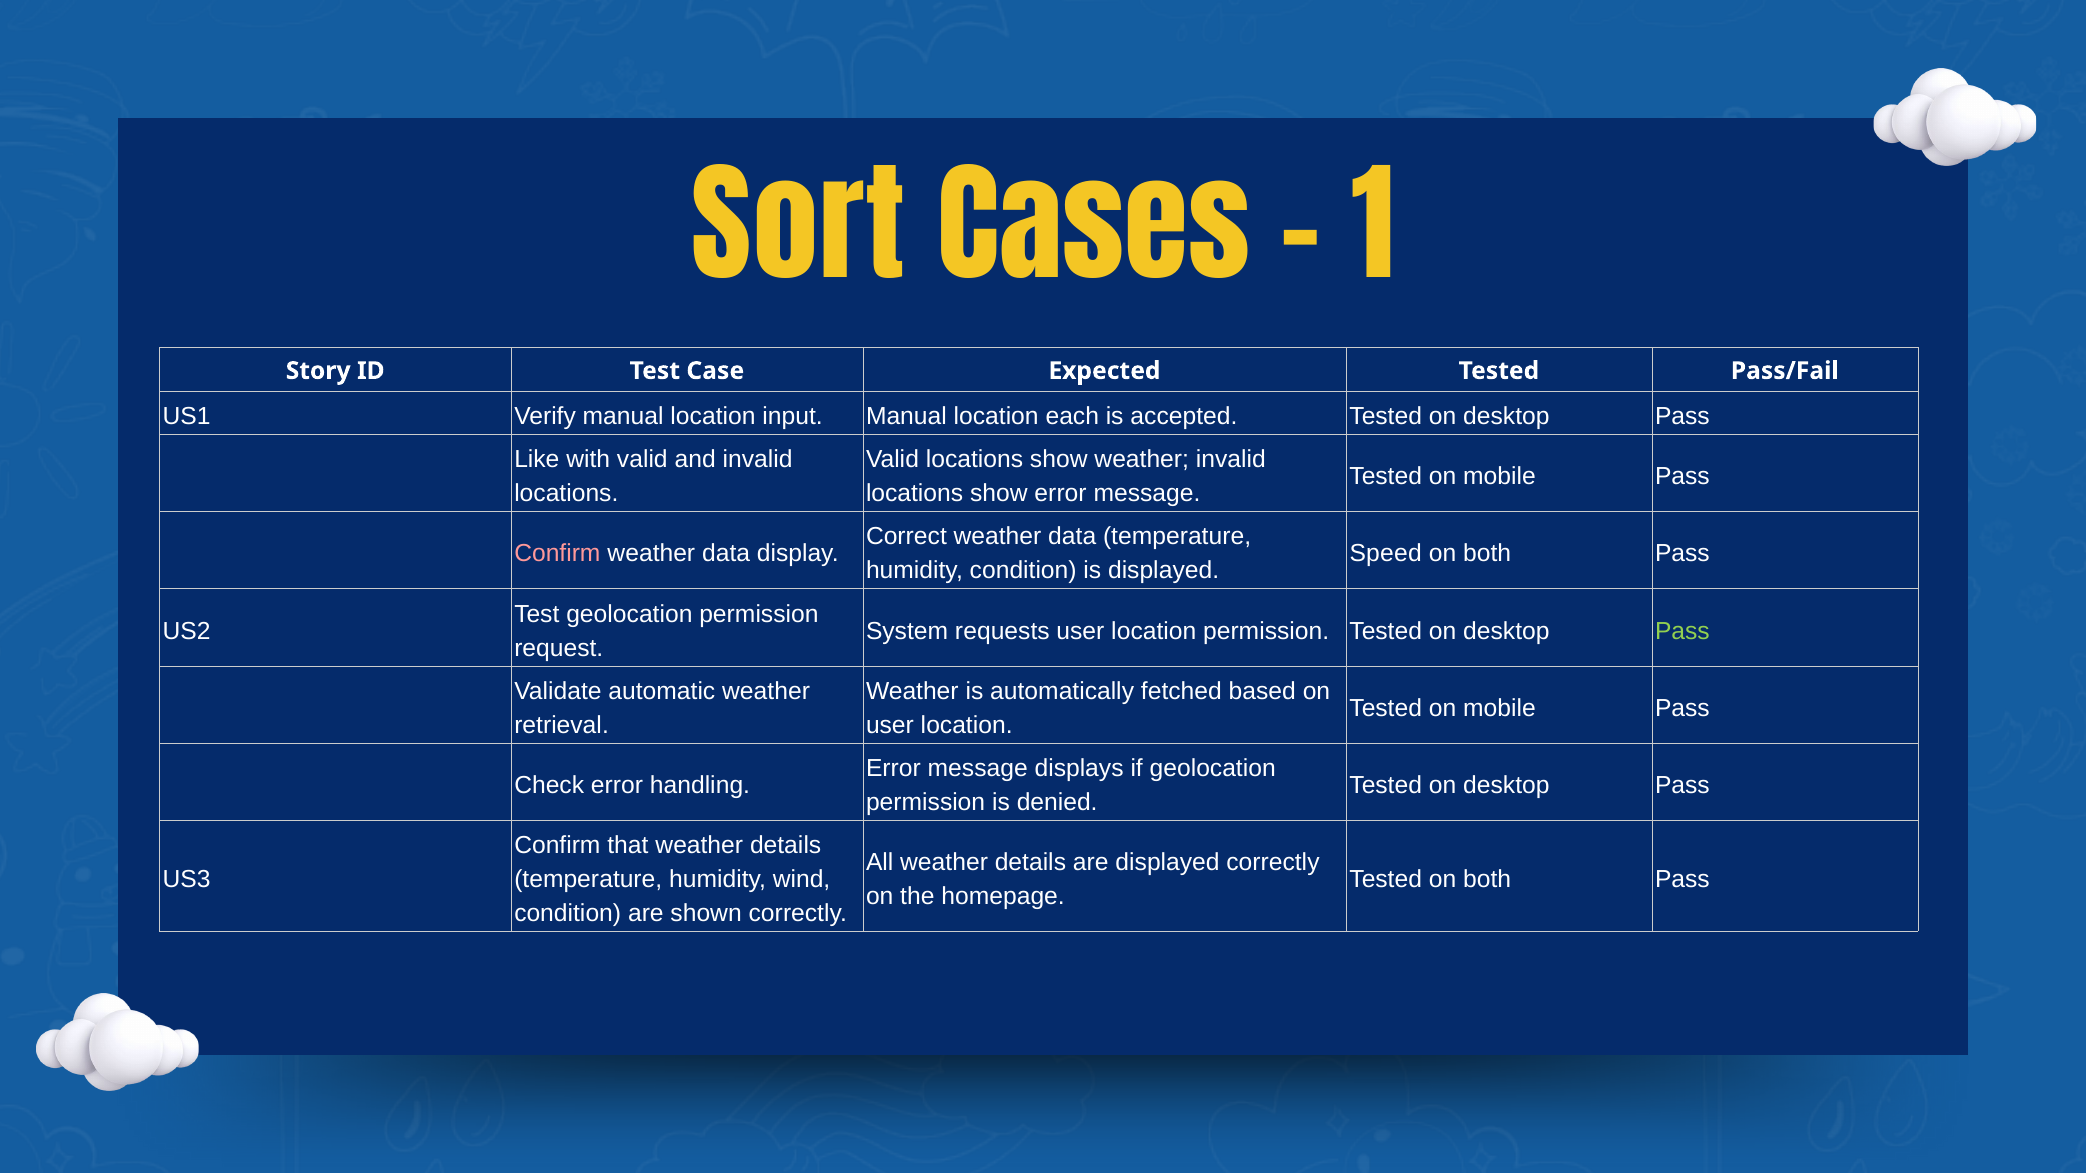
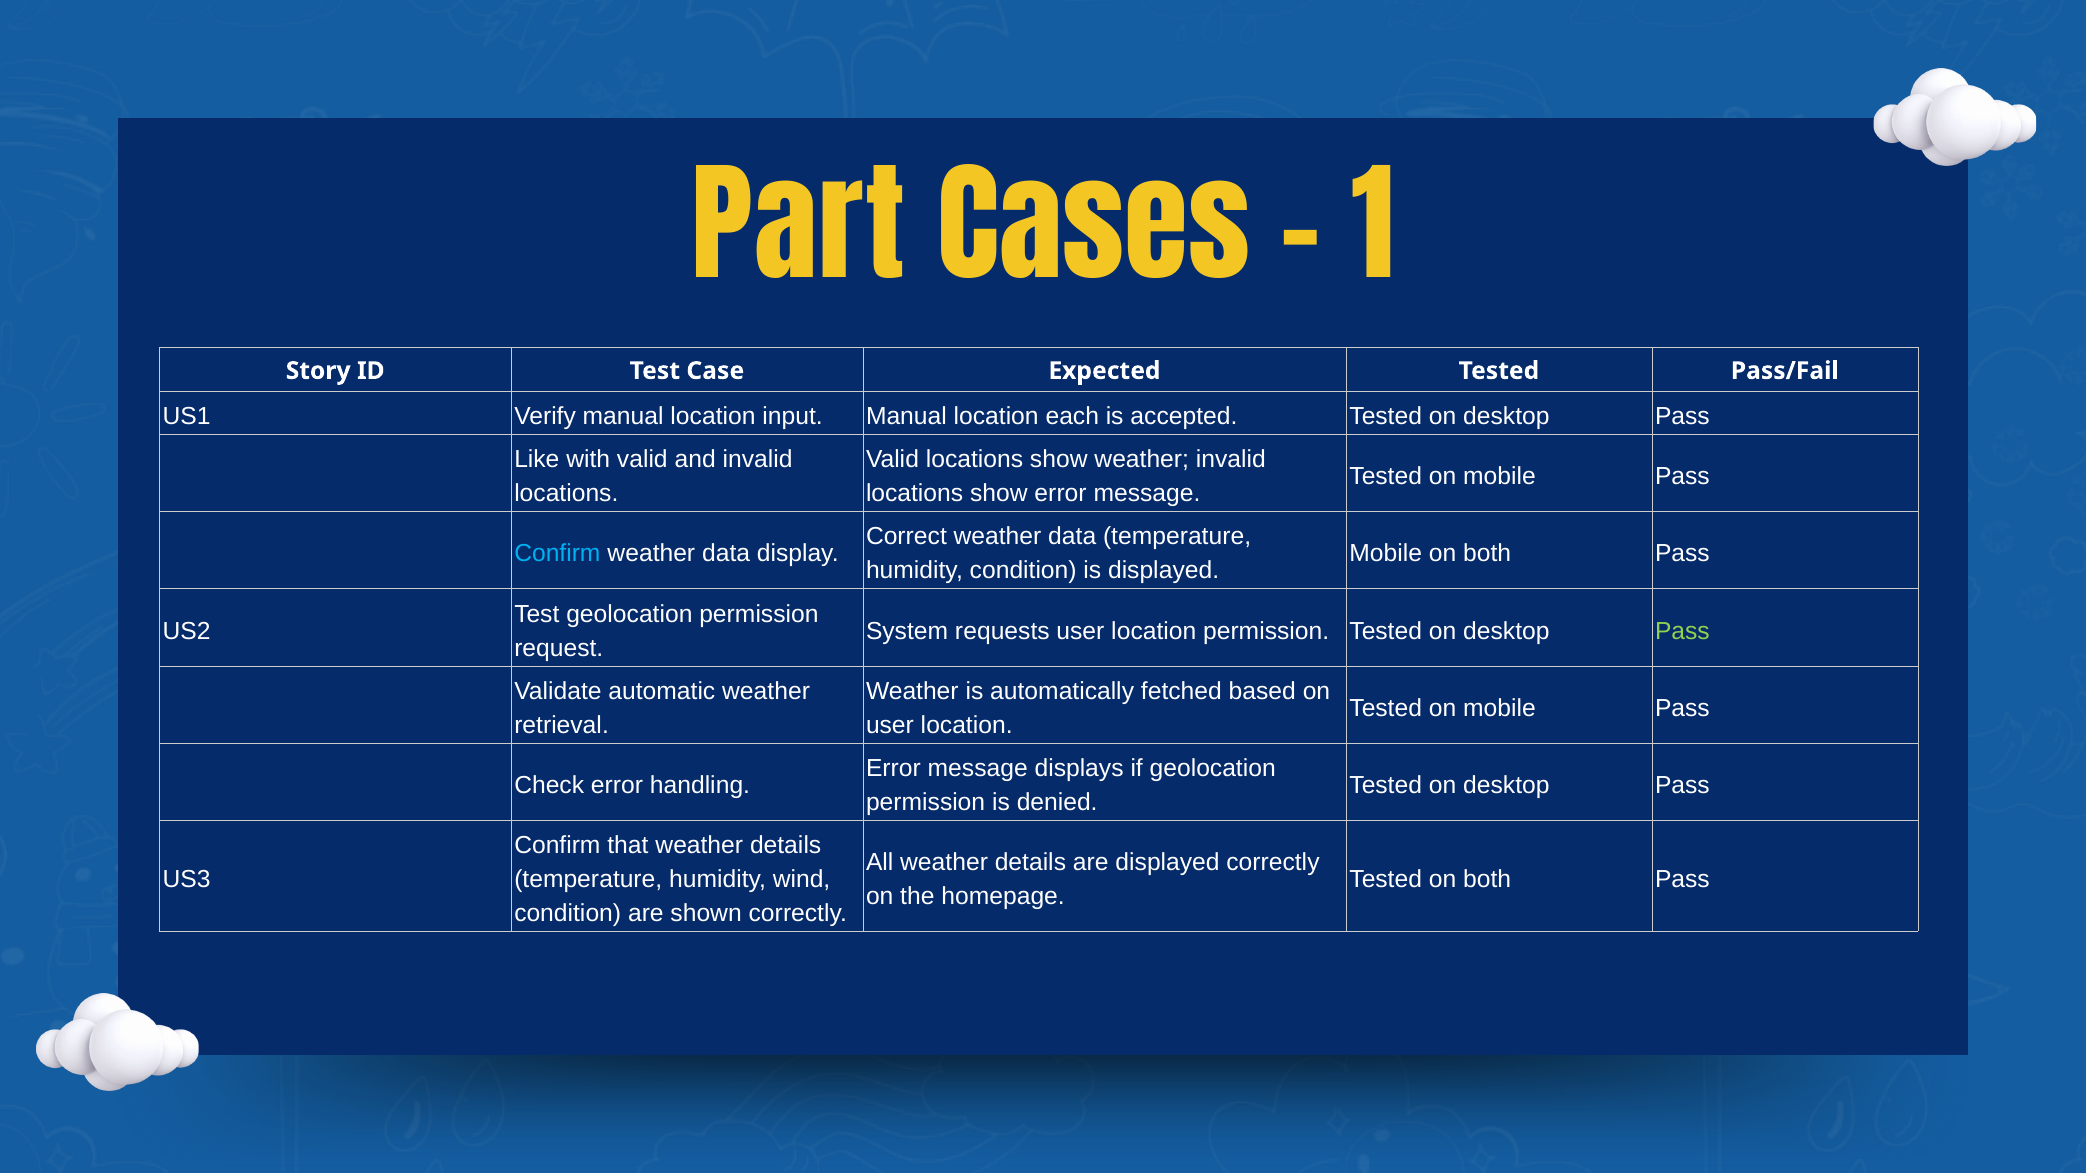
Sort: Sort -> Part
Confirm at (557, 554) colour: pink -> light blue
Speed at (1386, 554): Speed -> Mobile
